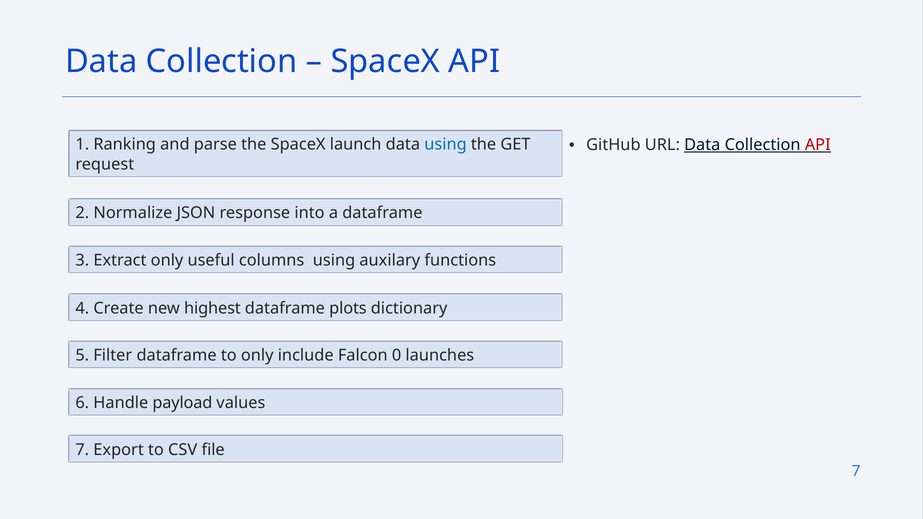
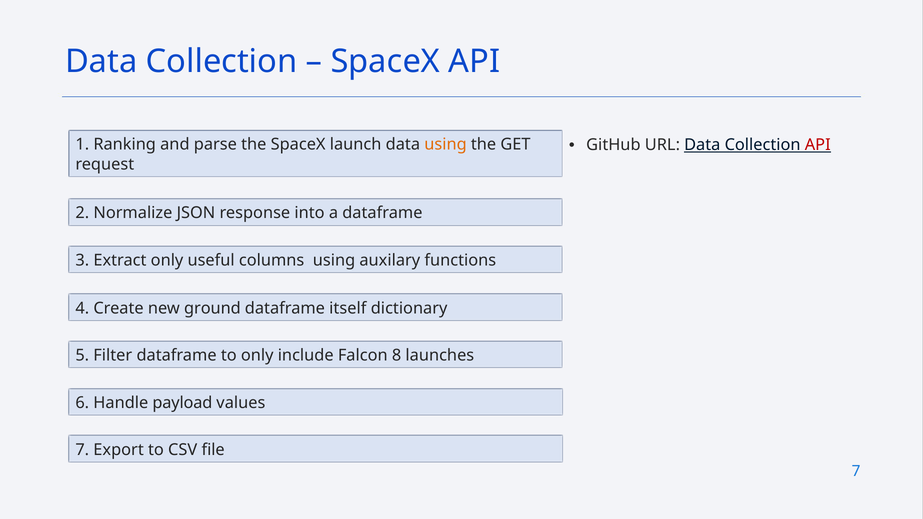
using at (446, 145) colour: blue -> orange
highest: highest -> ground
plots: plots -> itself
0: 0 -> 8
